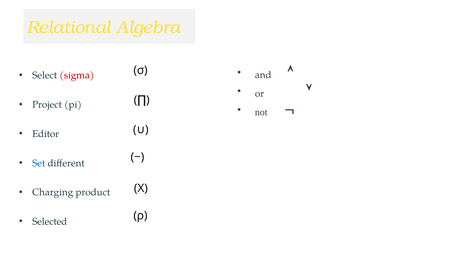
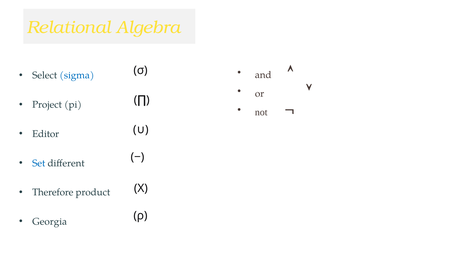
sigma colour: red -> blue
Charging: Charging -> Therefore
Selected: Selected -> Georgia
